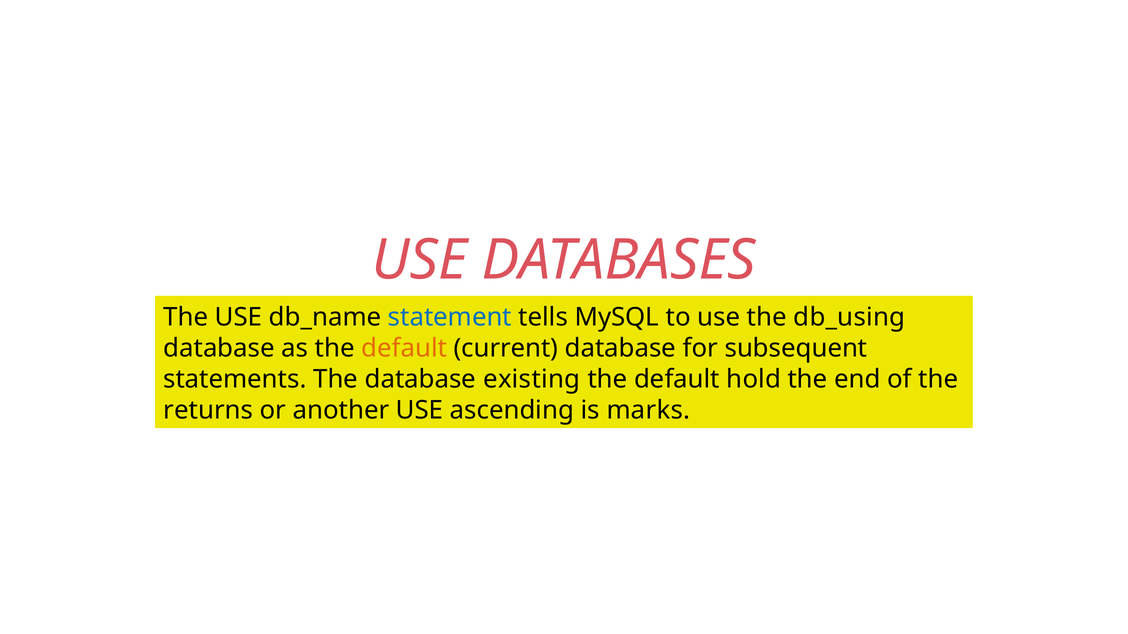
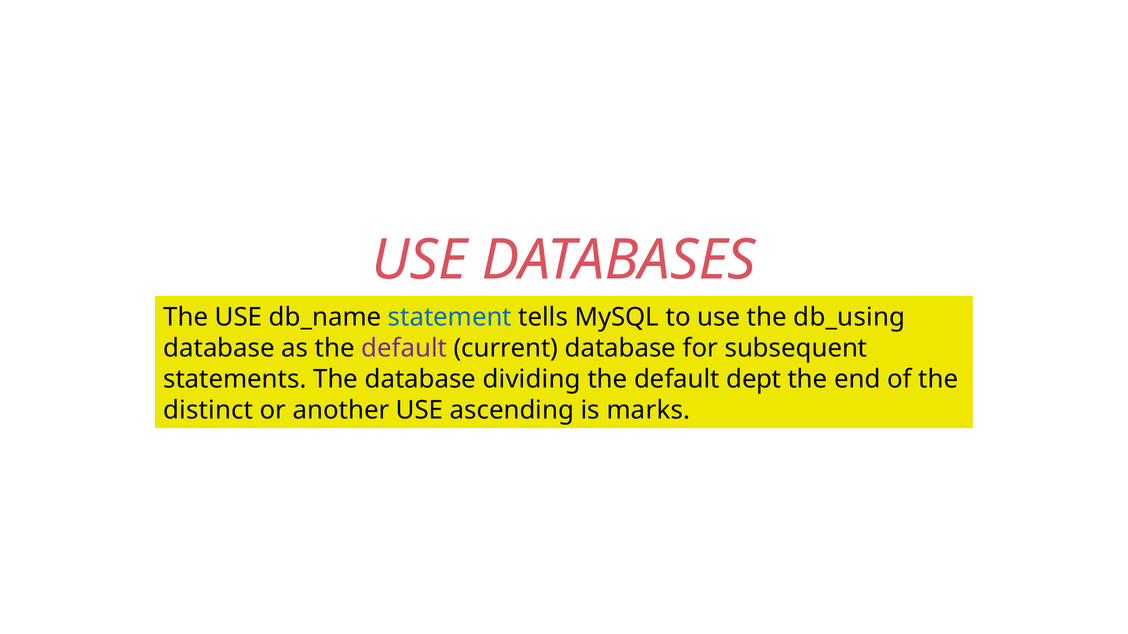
default at (404, 349) colour: orange -> purple
existing: existing -> dividing
hold: hold -> dept
returns: returns -> distinct
